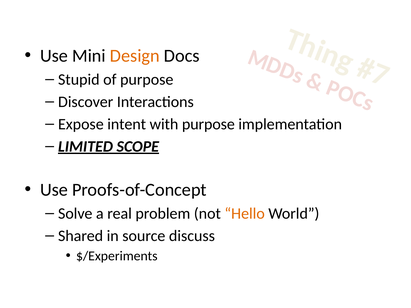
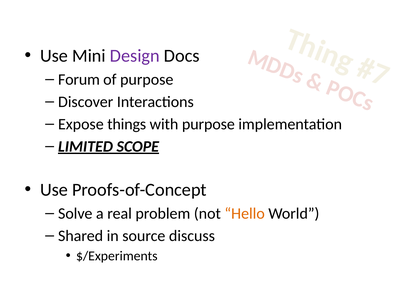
Design colour: orange -> purple
Stupid: Stupid -> Forum
intent: intent -> things
